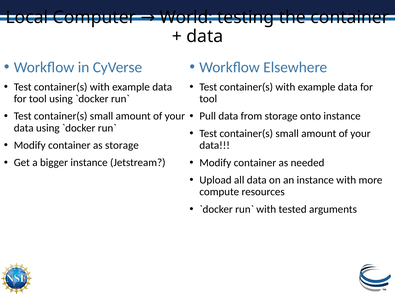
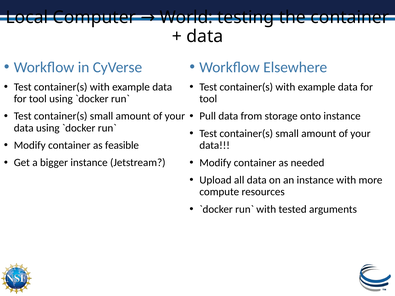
as storage: storage -> feasible
